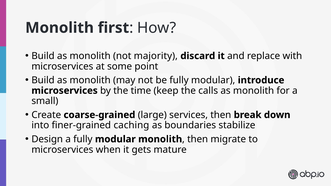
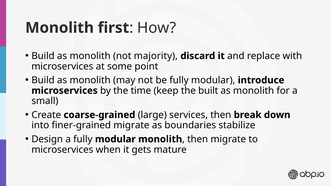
calls: calls -> built
finer-grained caching: caching -> migrate
